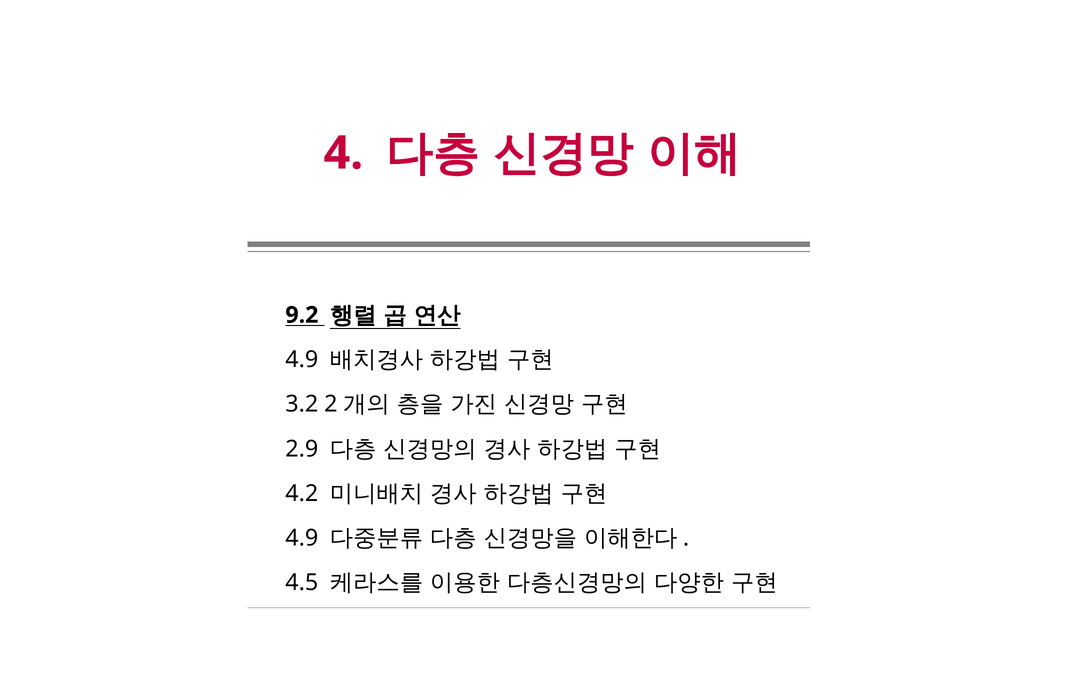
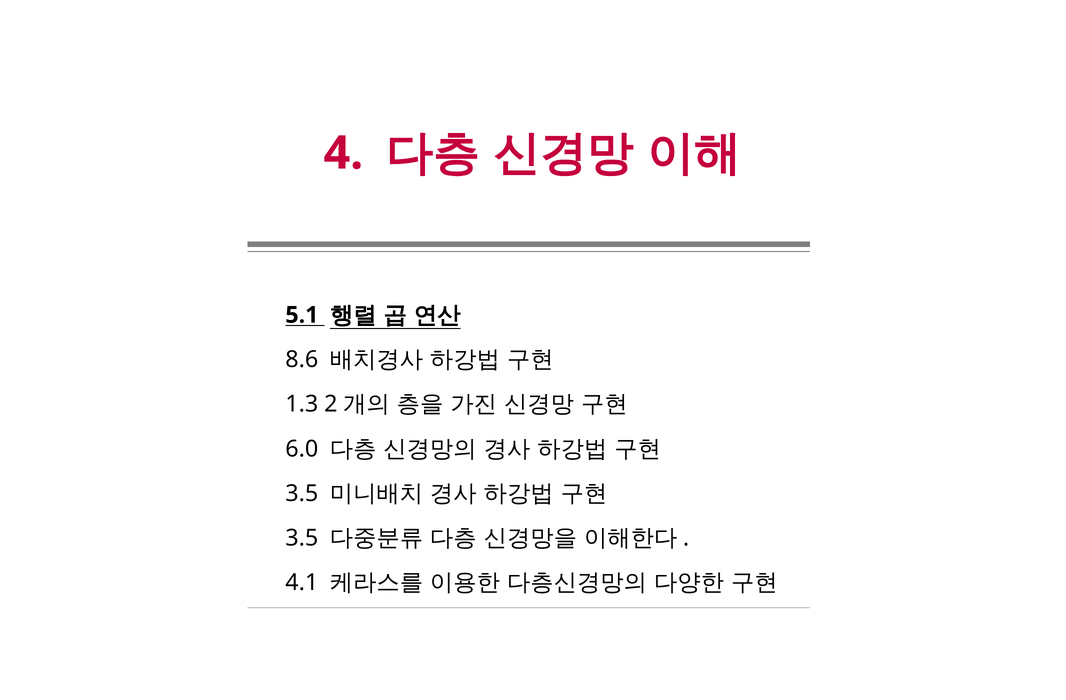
9.2: 9.2 -> 5.1
4.9 at (302, 360): 4.9 -> 8.6
3.2: 3.2 -> 1.3
2.9: 2.9 -> 6.0
4.2 at (302, 494): 4.2 -> 3.5
4.9 at (302, 538): 4.9 -> 3.5
4.5: 4.5 -> 4.1
